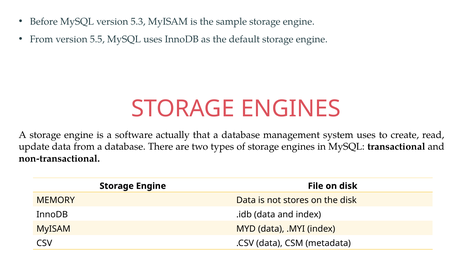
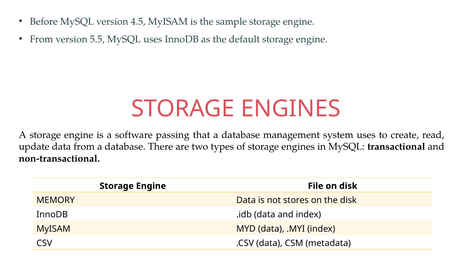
5.3: 5.3 -> 4.5
actually: actually -> passing
